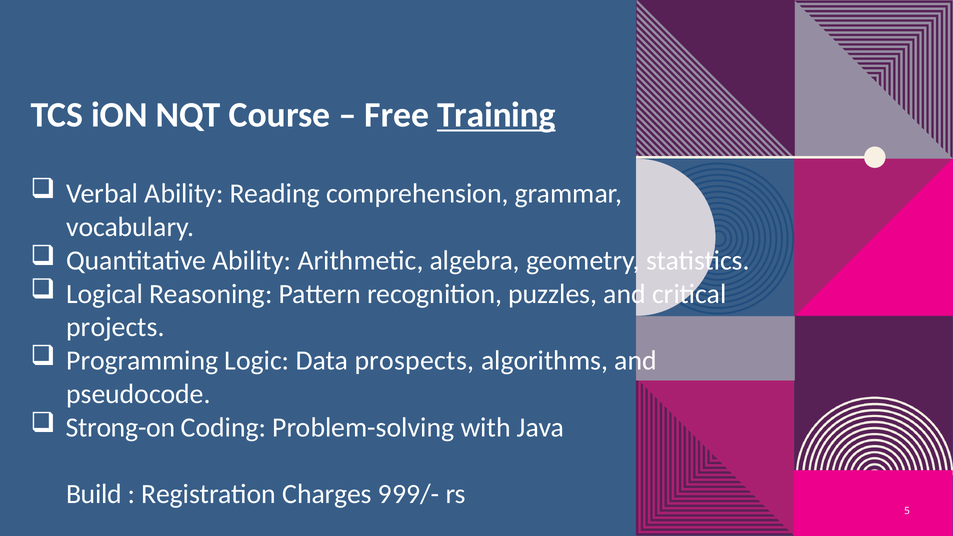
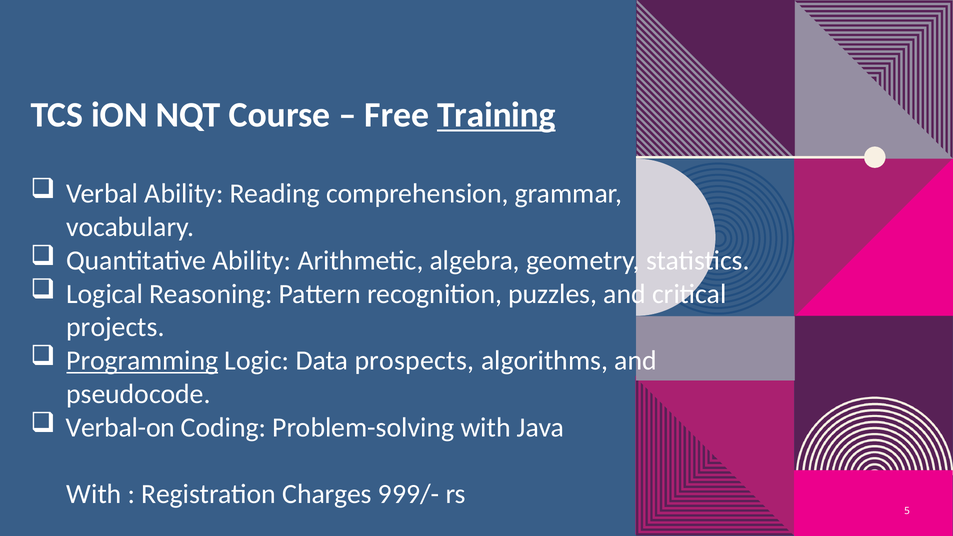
Programming underline: none -> present
Strong-on: Strong-on -> Verbal-on
Build at (94, 494): Build -> With
